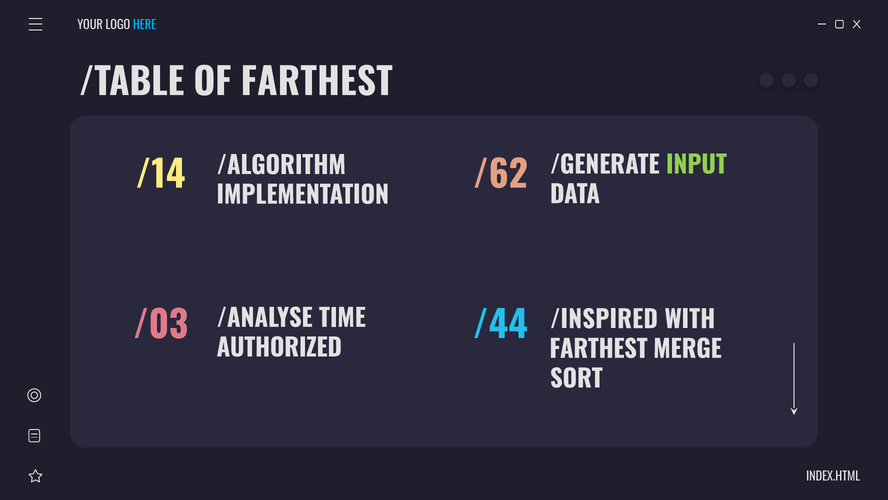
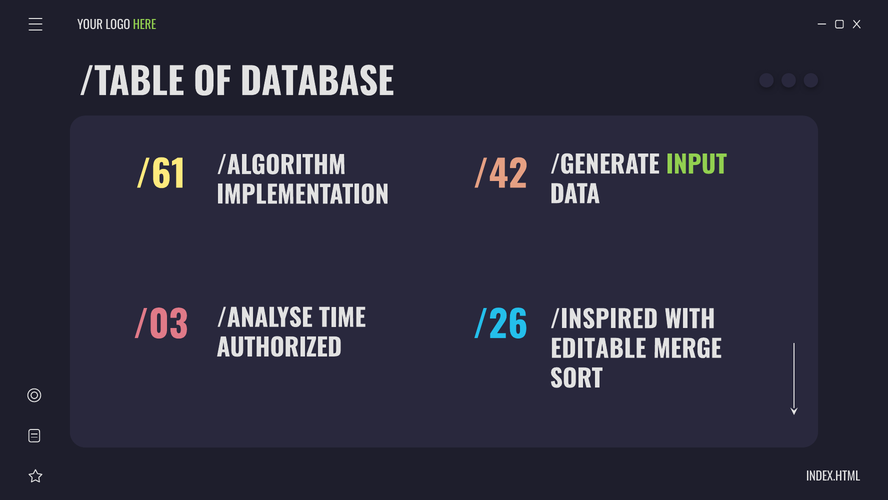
HERE colour: light blue -> light green
OF FARTHEST: FARTHEST -> DATABASE
/14: /14 -> /61
/62: /62 -> /42
/44: /44 -> /26
FARTHEST at (599, 349): FARTHEST -> EDITABLE
